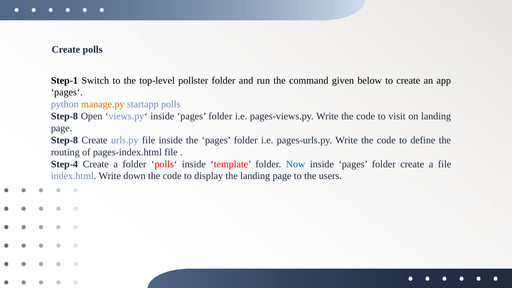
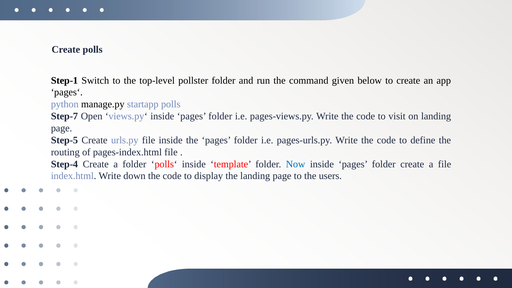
manage.py colour: orange -> black
Step-8 at (64, 116): Step-8 -> Step-7
Step-8 at (64, 140): Step-8 -> Step-5
